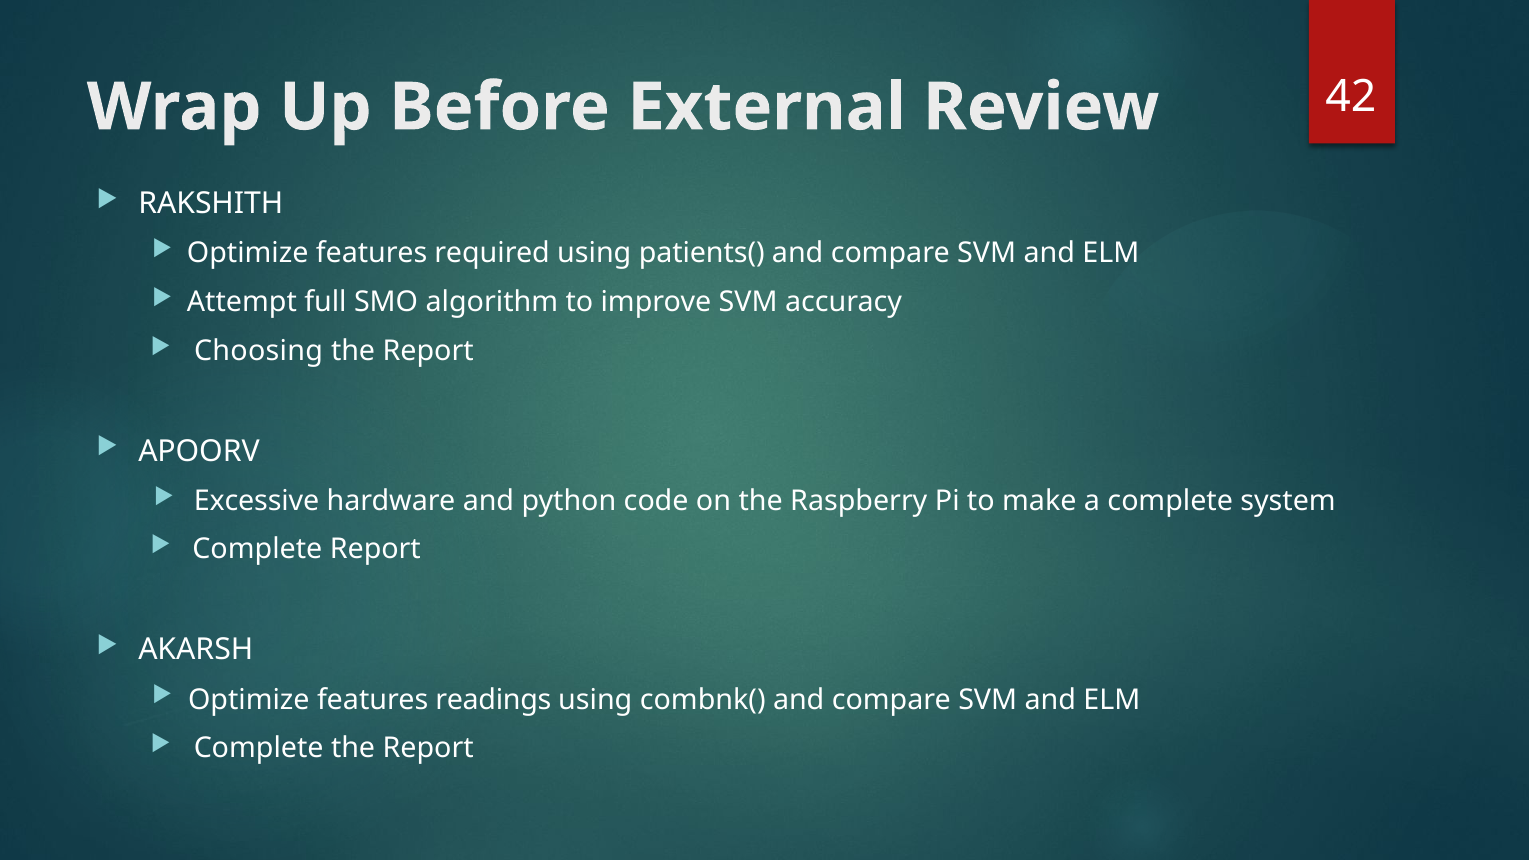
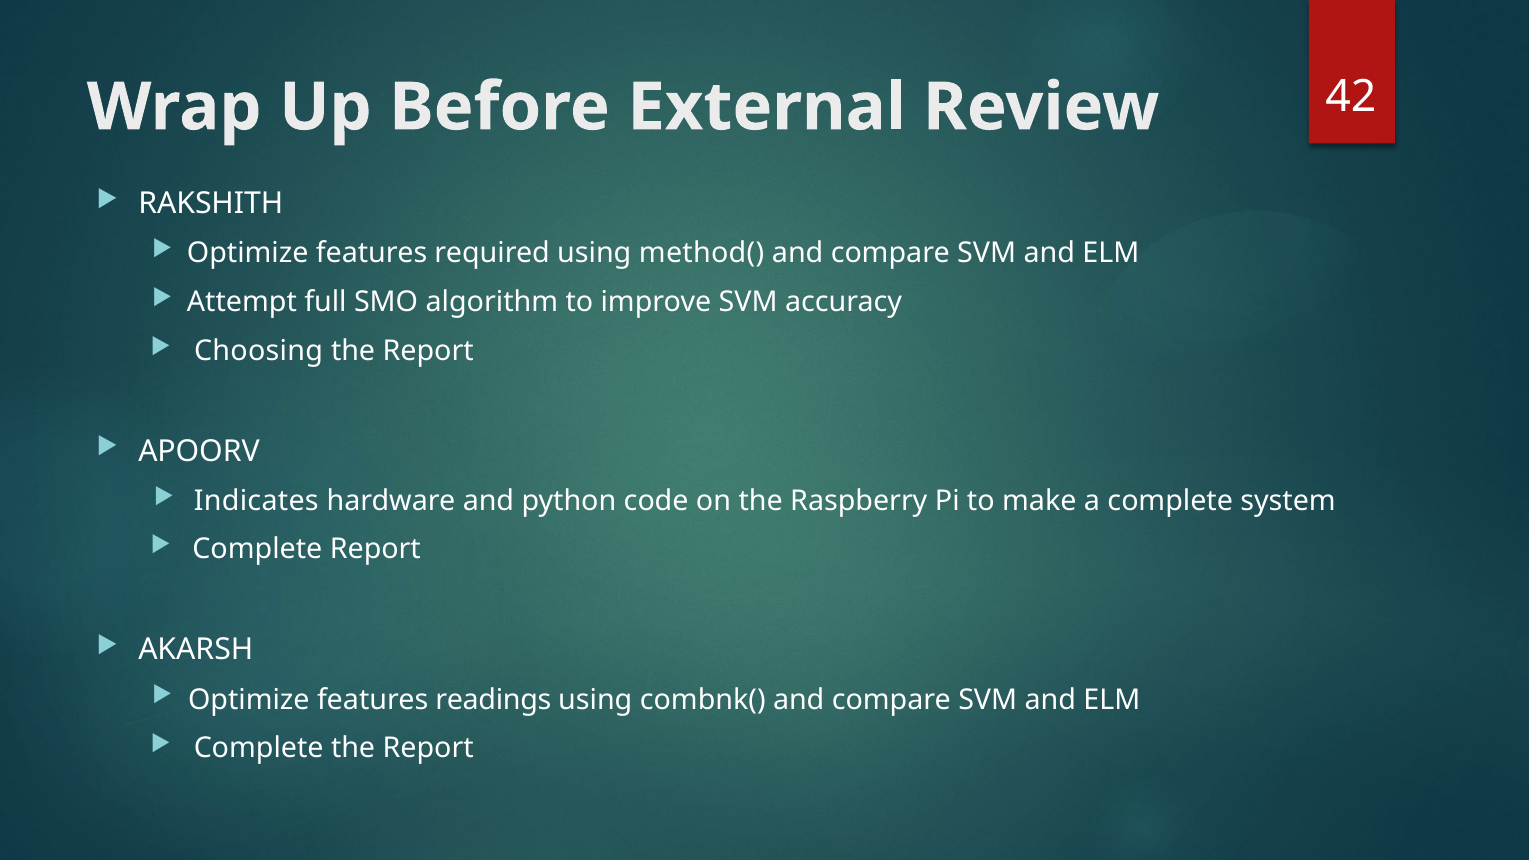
patients(: patients( -> method(
Excessive: Excessive -> Indicates
